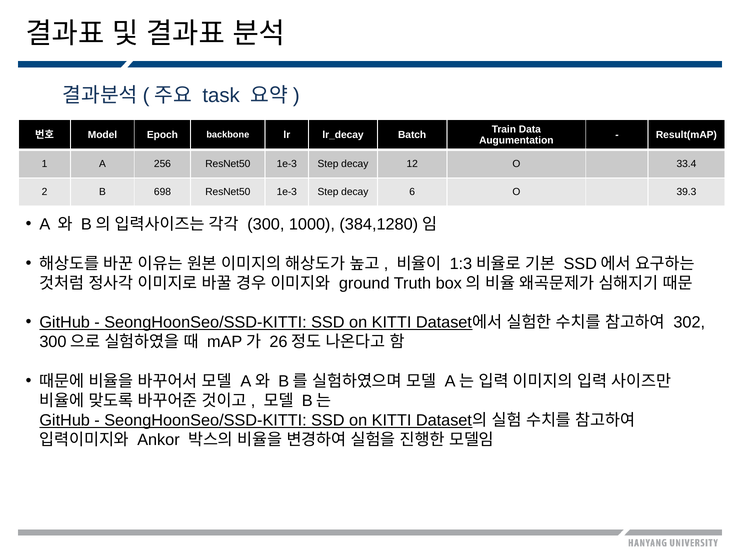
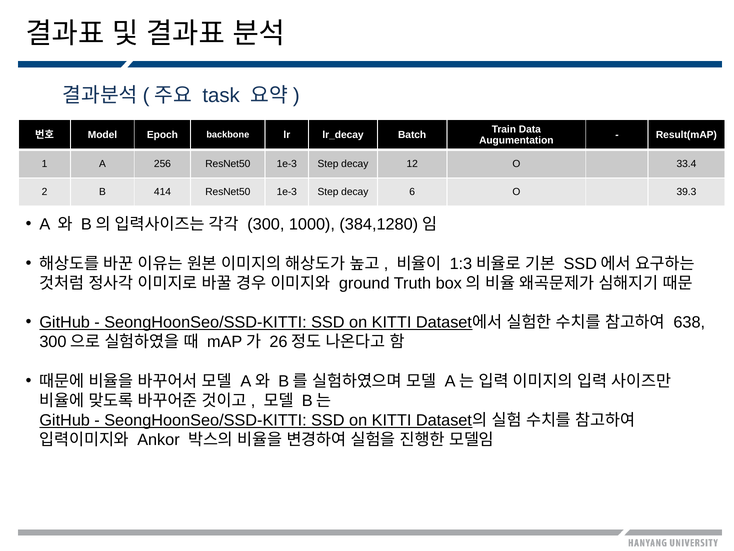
698: 698 -> 414
302: 302 -> 638
